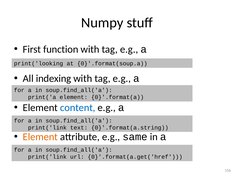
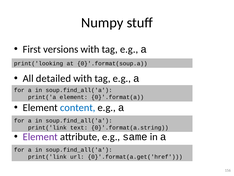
function: function -> versions
indexing: indexing -> detailed
Element at (40, 136) colour: orange -> purple
